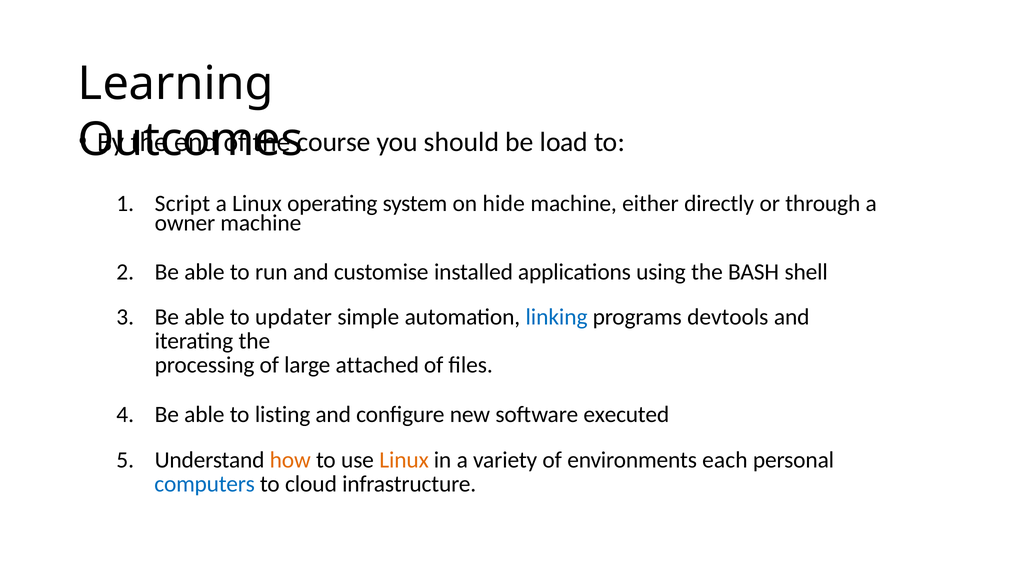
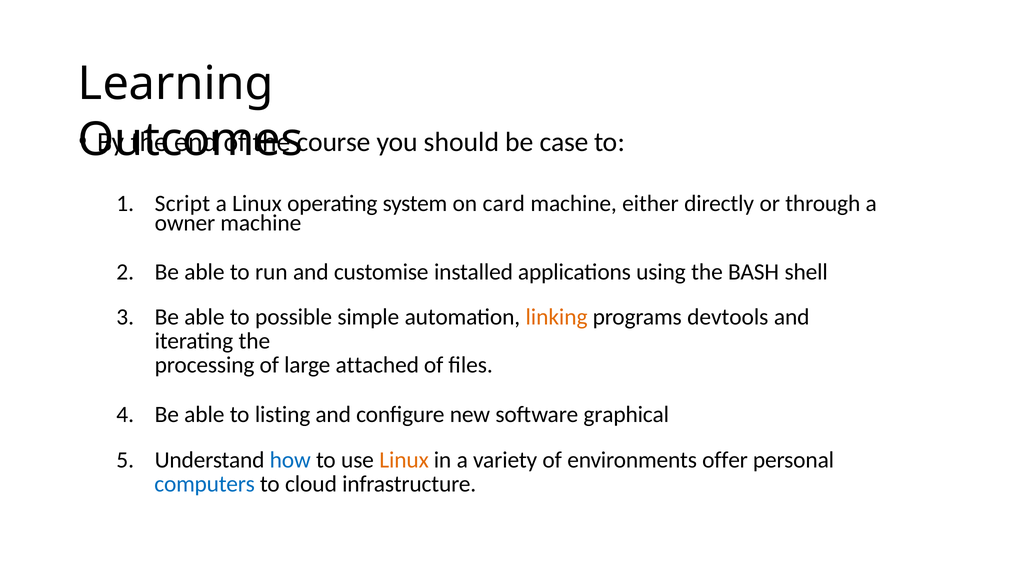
load: load -> case
hide: hide -> card
updater: updater -> possible
linking colour: blue -> orange
executed: executed -> graphical
how colour: orange -> blue
each: each -> offer
